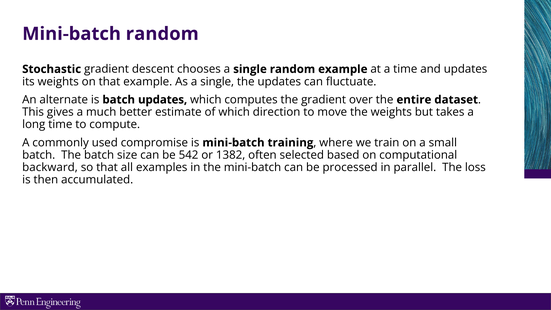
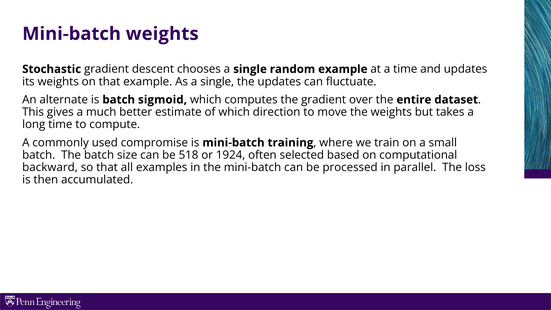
Mini-batch random: random -> weights
batch updates: updates -> sigmoid
542: 542 -> 518
1382: 1382 -> 1924
